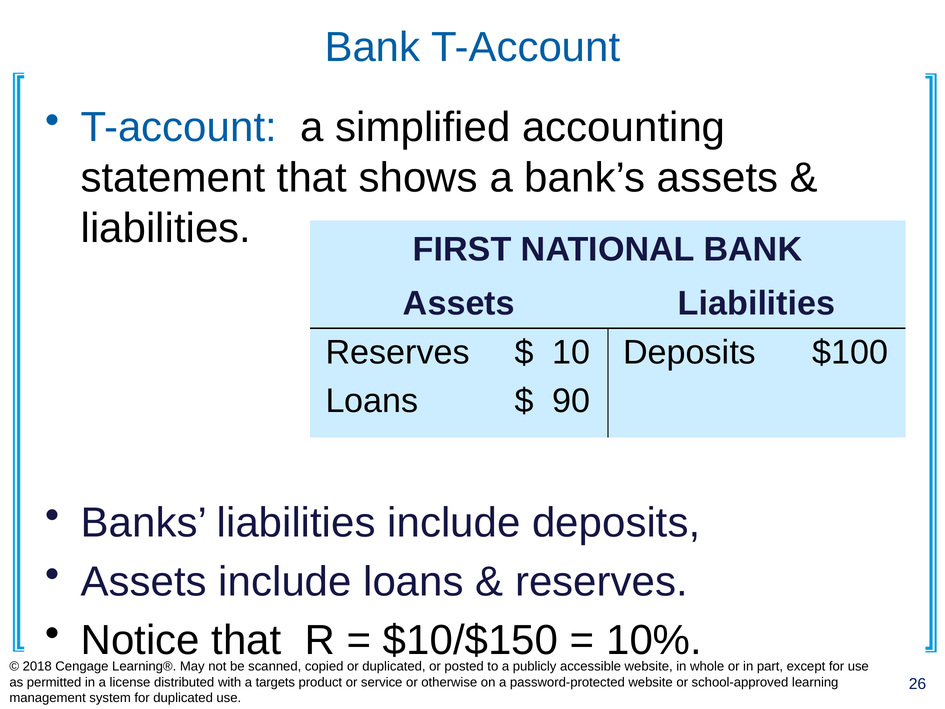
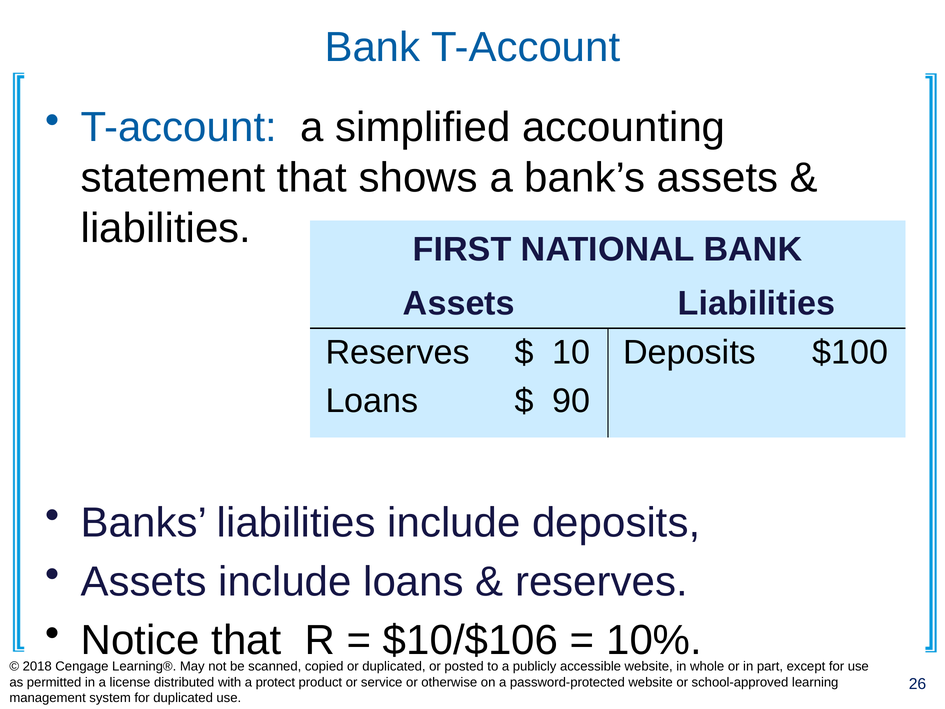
$10/$150: $10/$150 -> $10/$106
targets: targets -> protect
